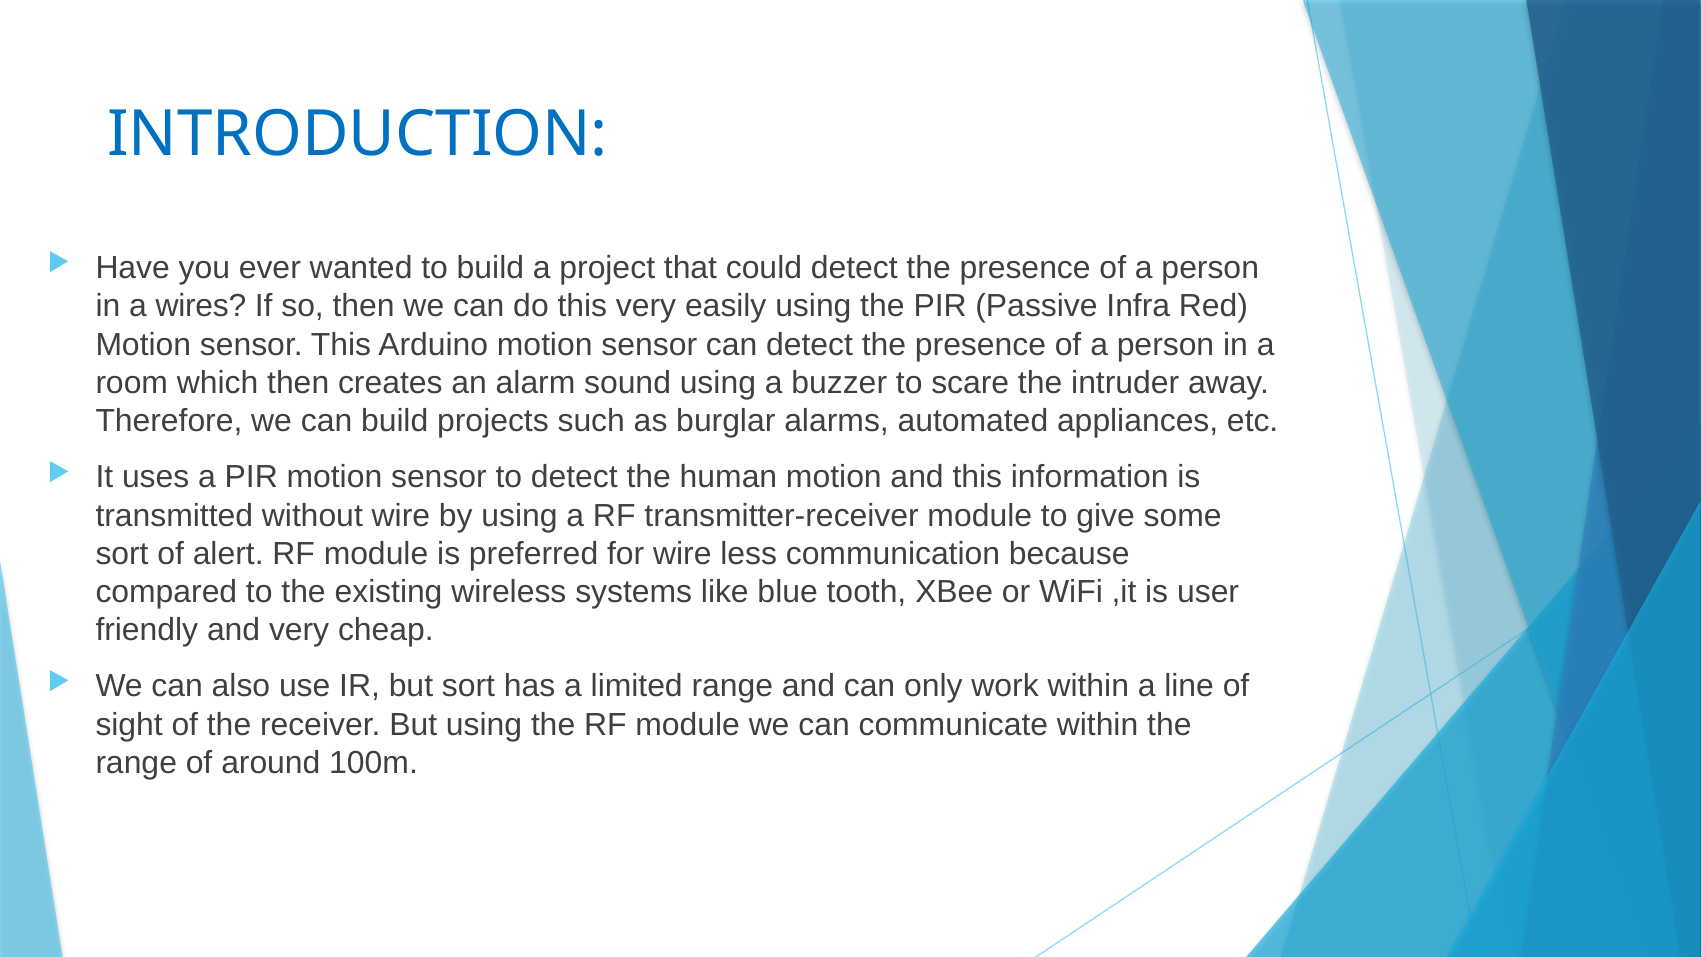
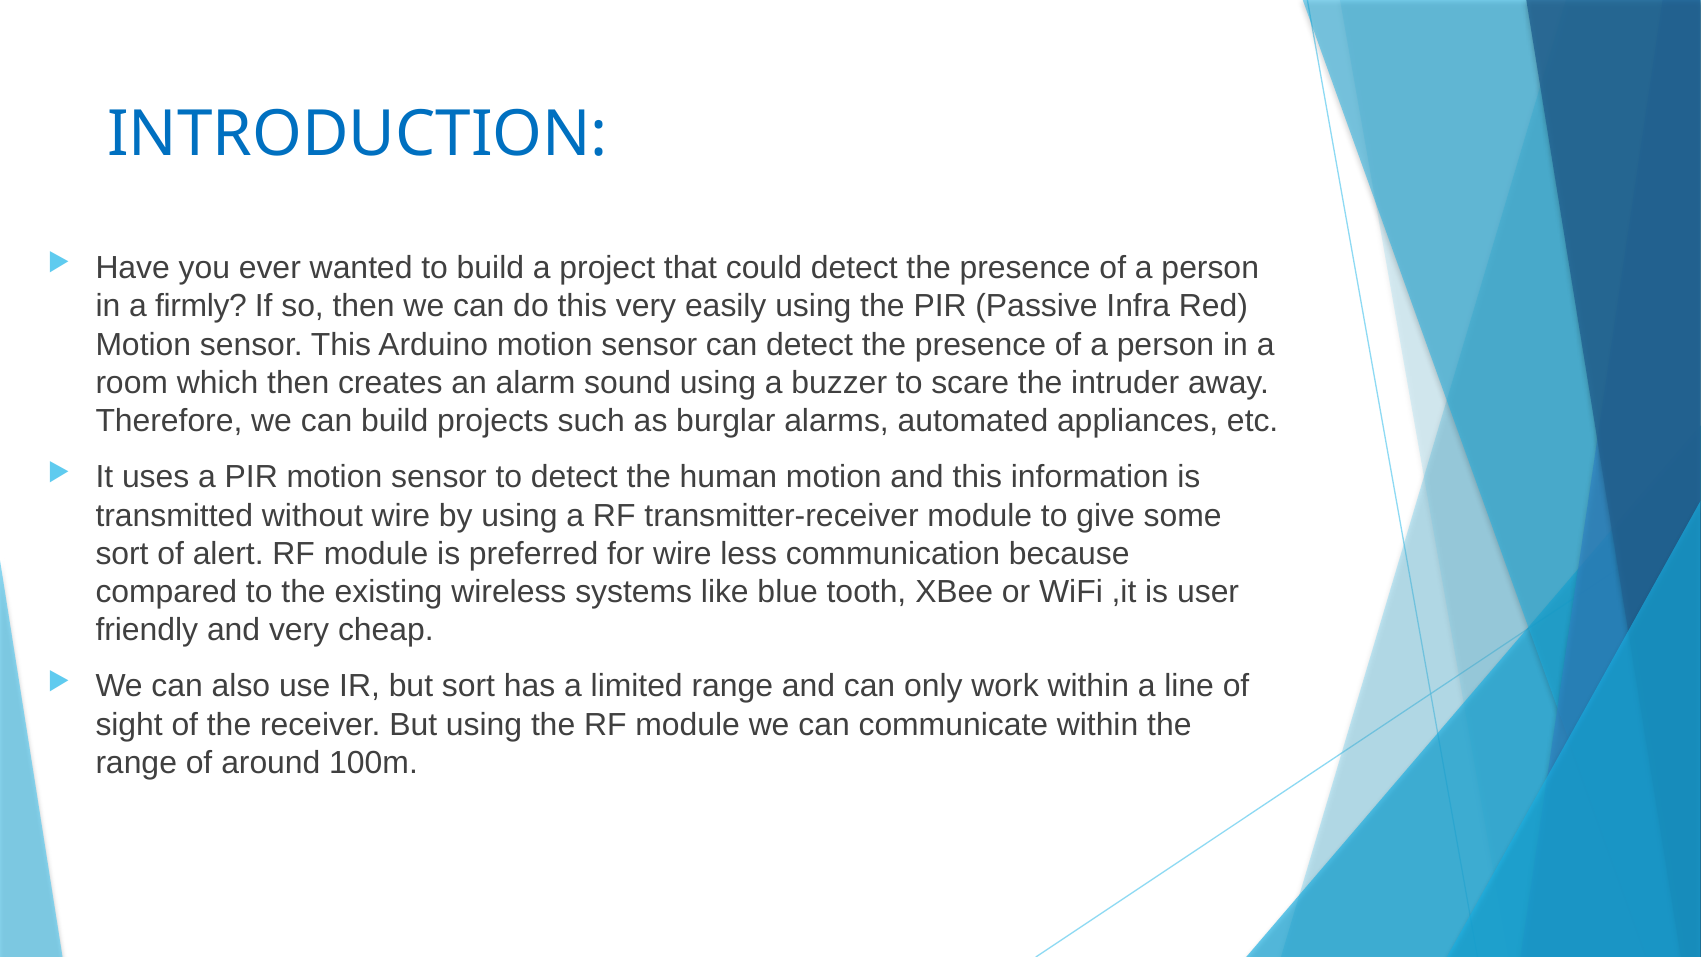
wires: wires -> firmly
